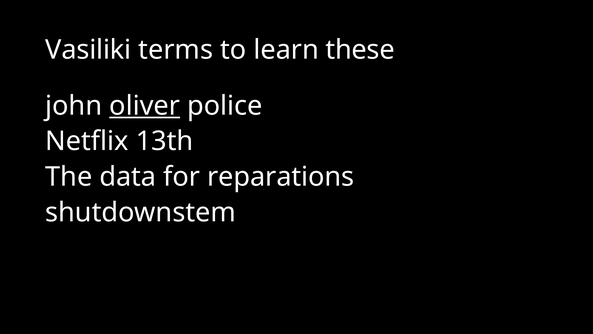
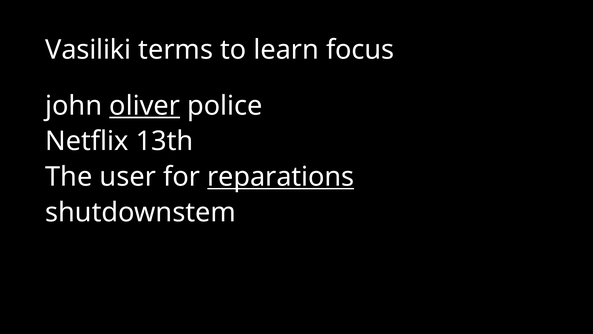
these: these -> focus
data: data -> user
reparations underline: none -> present
